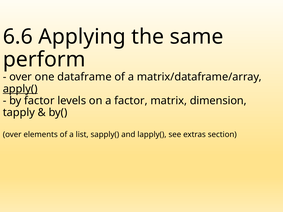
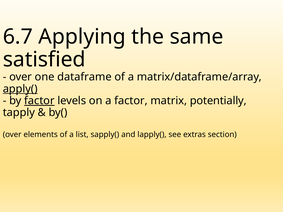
6.6: 6.6 -> 6.7
perform: perform -> satisfied
factor at (39, 101) underline: none -> present
dimension: dimension -> potentially
